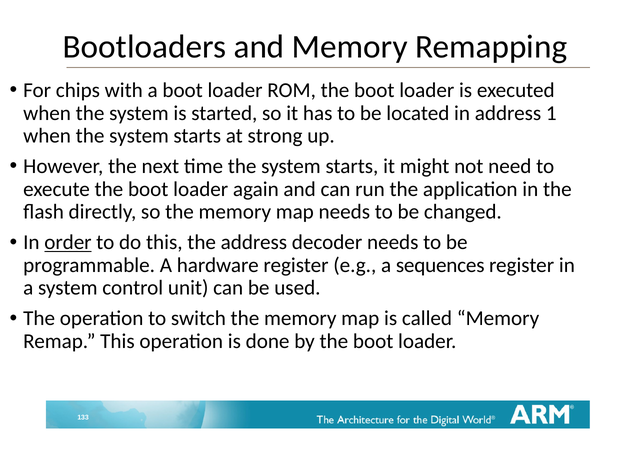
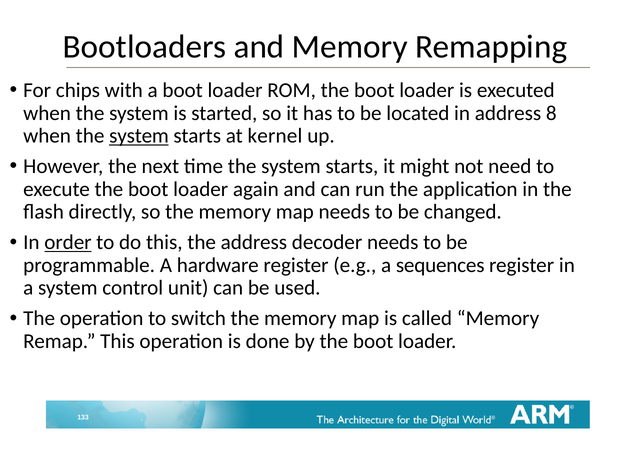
1: 1 -> 8
system at (139, 136) underline: none -> present
strong: strong -> kernel
